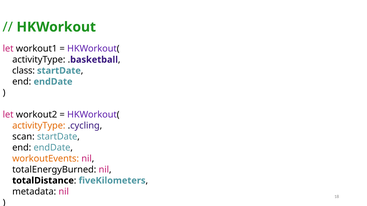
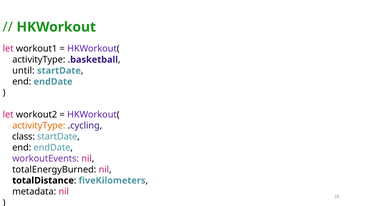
class: class -> until
scan: scan -> class
workoutEvents colour: orange -> purple
